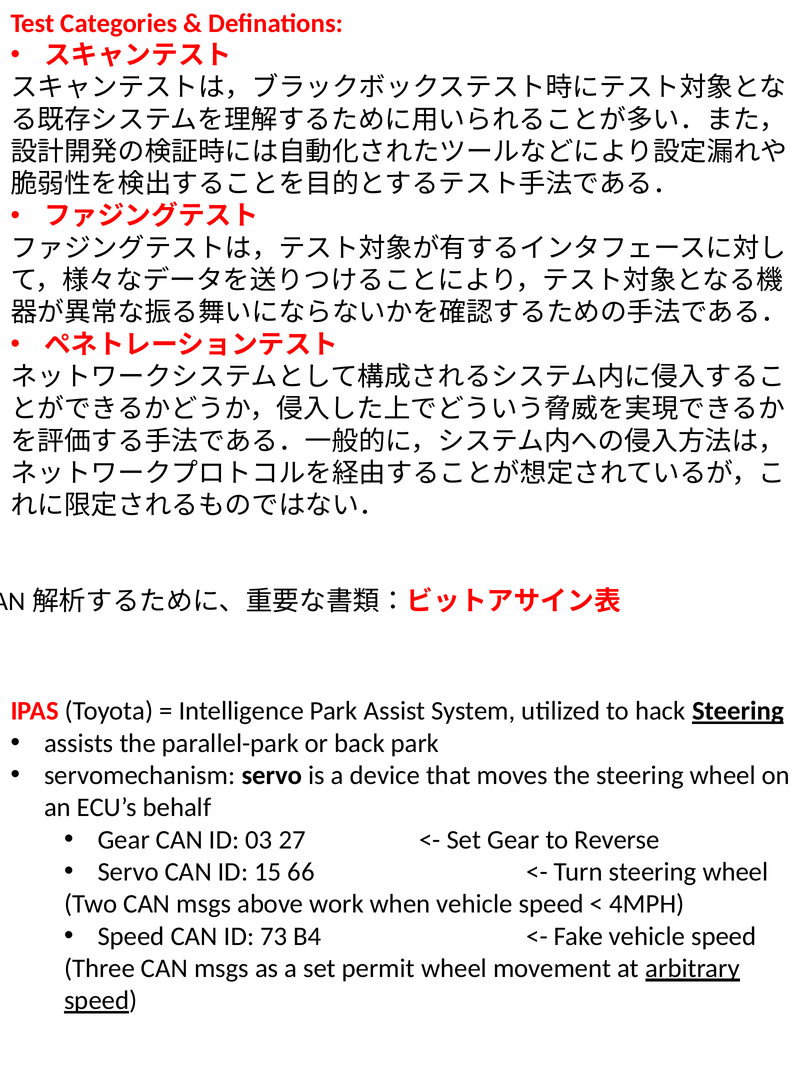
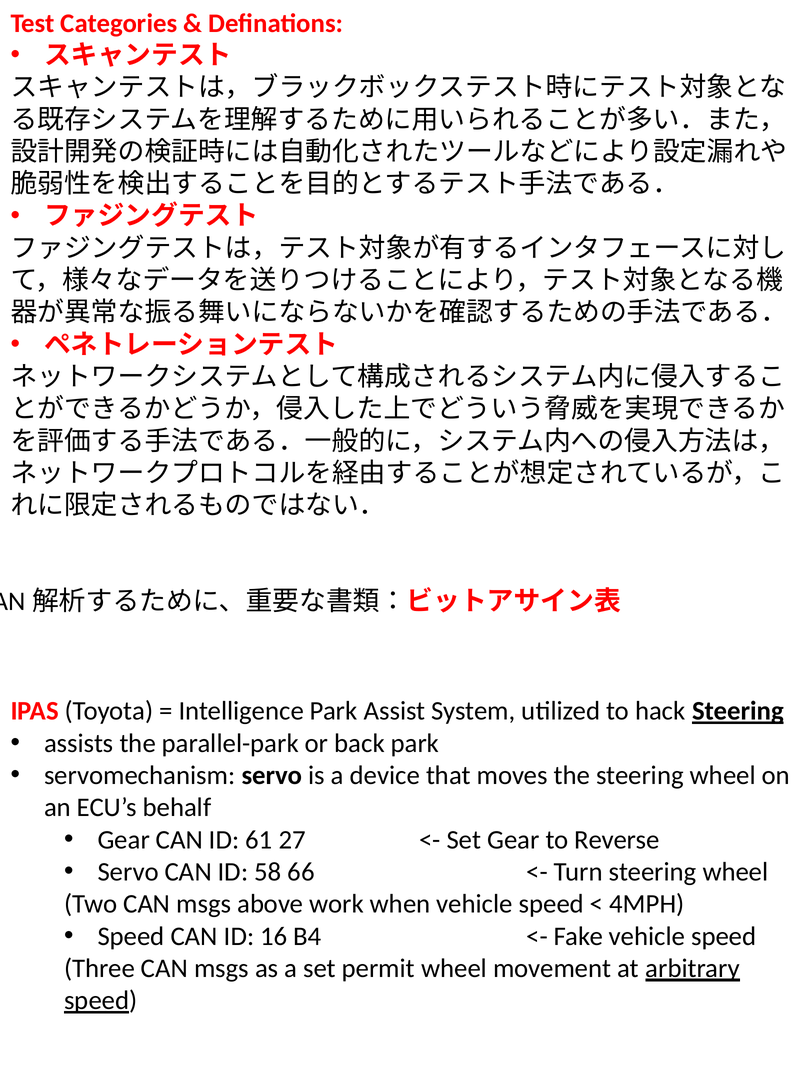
03: 03 -> 61
15: 15 -> 58
73: 73 -> 16
